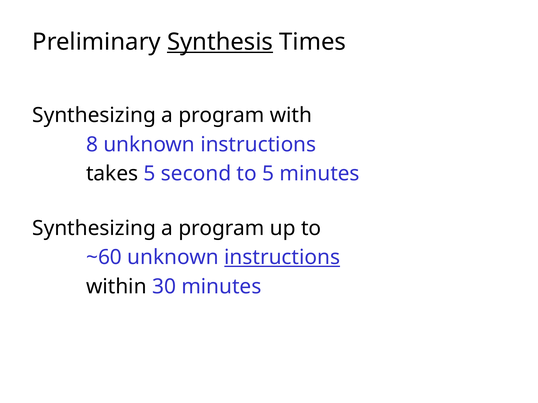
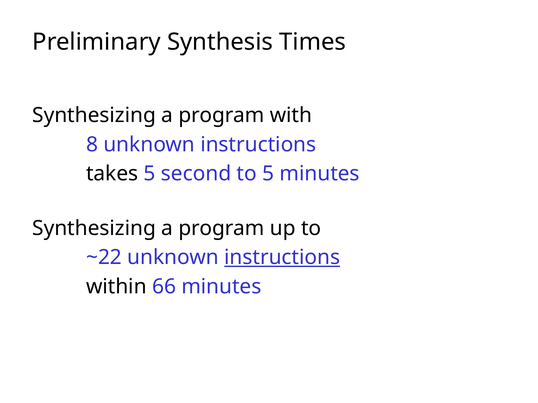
Synthesis underline: present -> none
~60: ~60 -> ~22
30: 30 -> 66
